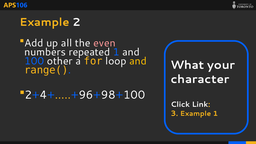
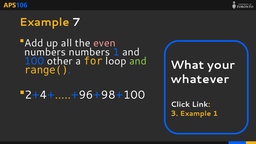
2: 2 -> 7
numbers repeated: repeated -> numbers
and at (138, 61) colour: yellow -> light green
character: character -> whatever
